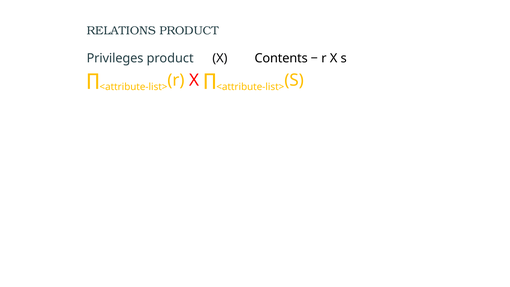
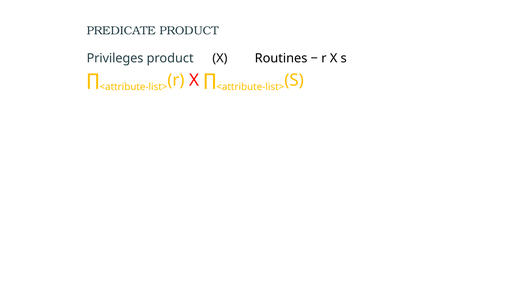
RELATIONS: RELATIONS -> PREDICATE
Contents: Contents -> Routines
